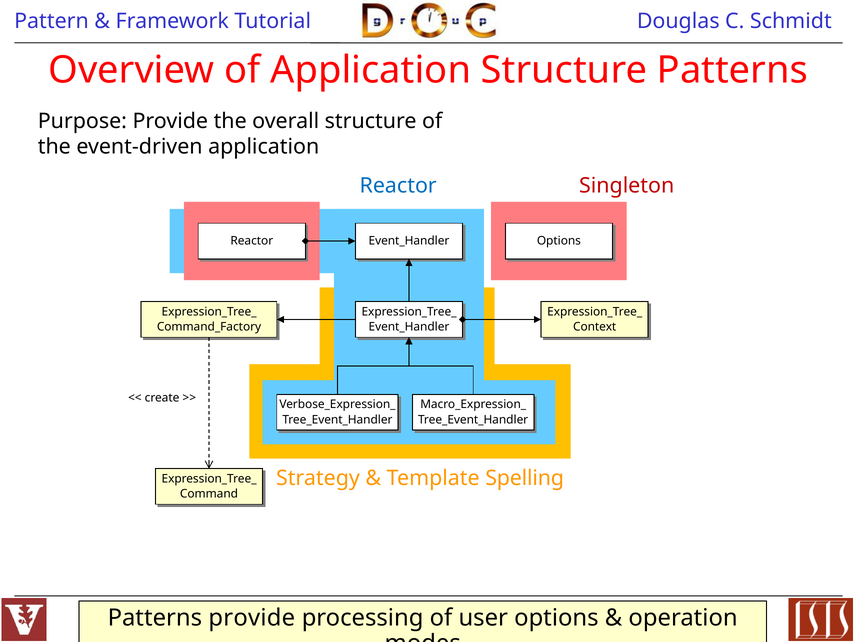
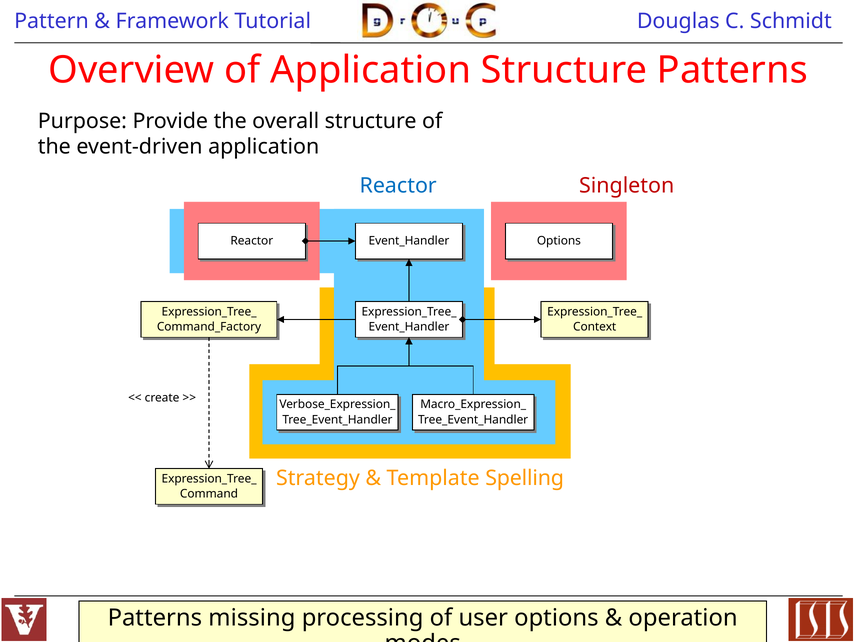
Patterns provide: provide -> missing
